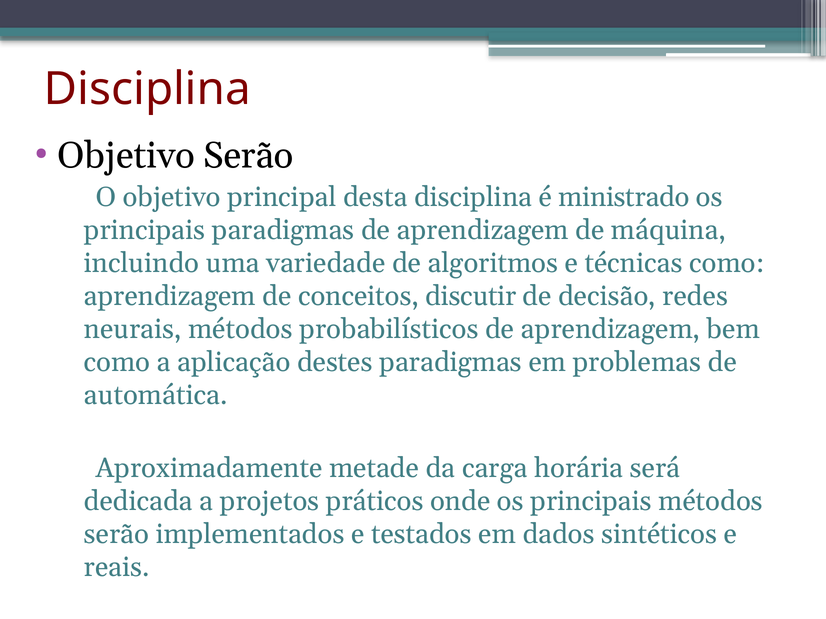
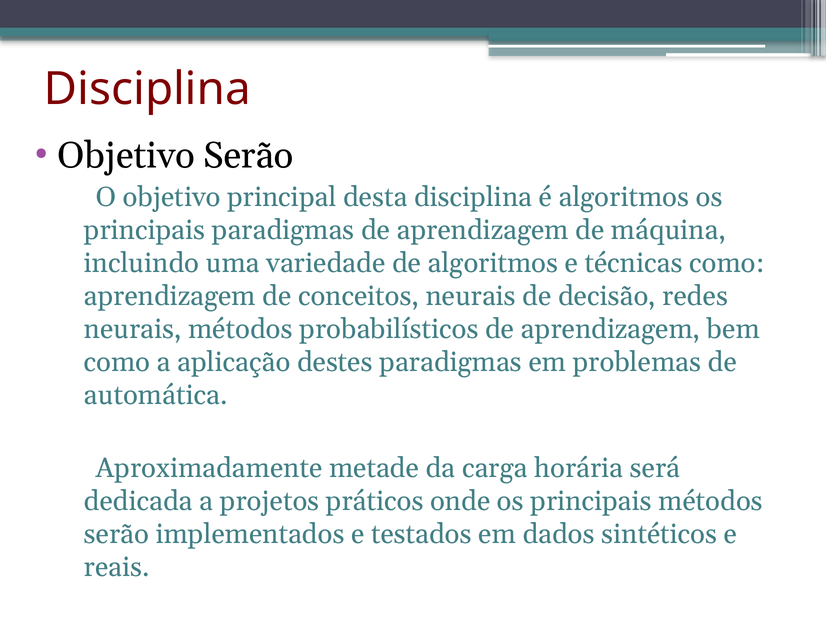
é ministrado: ministrado -> algoritmos
conceitos discutir: discutir -> neurais
